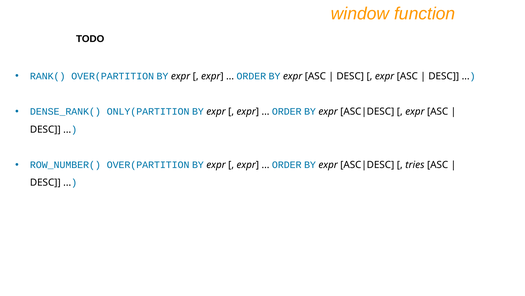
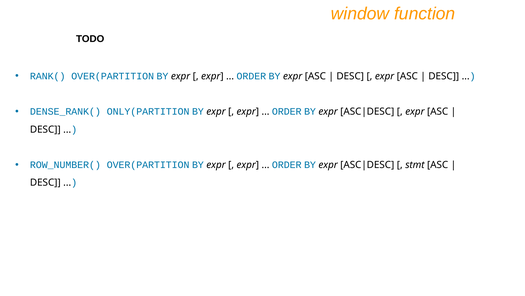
tries: tries -> stmt
